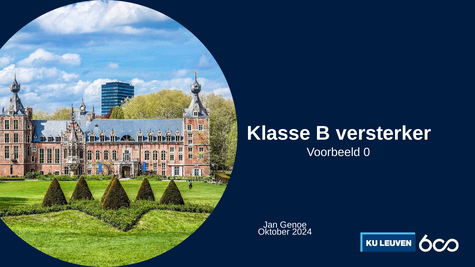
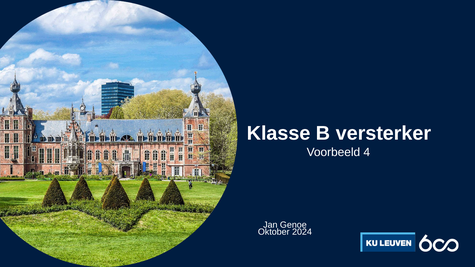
0: 0 -> 4
